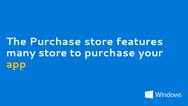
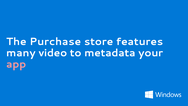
many store: store -> video
to purchase: purchase -> metadata
app colour: yellow -> pink
